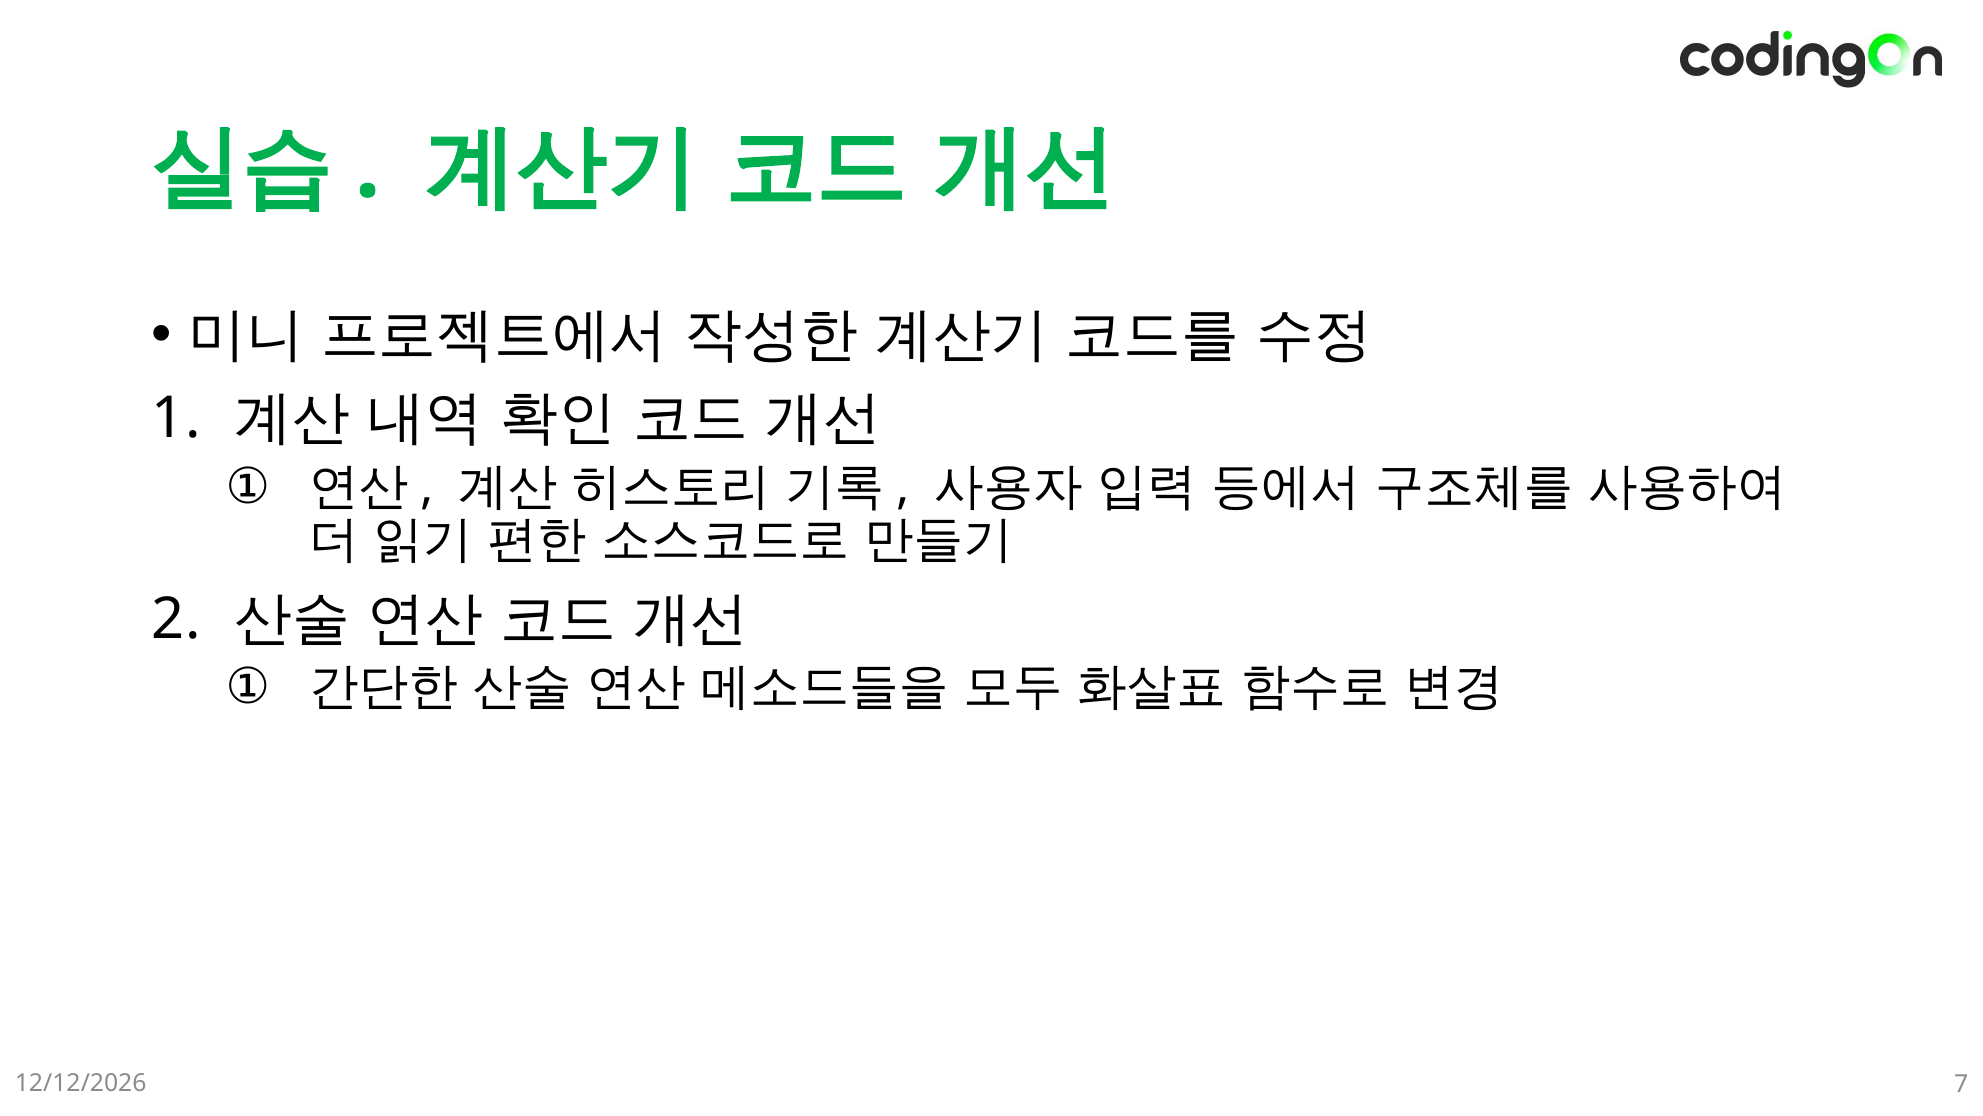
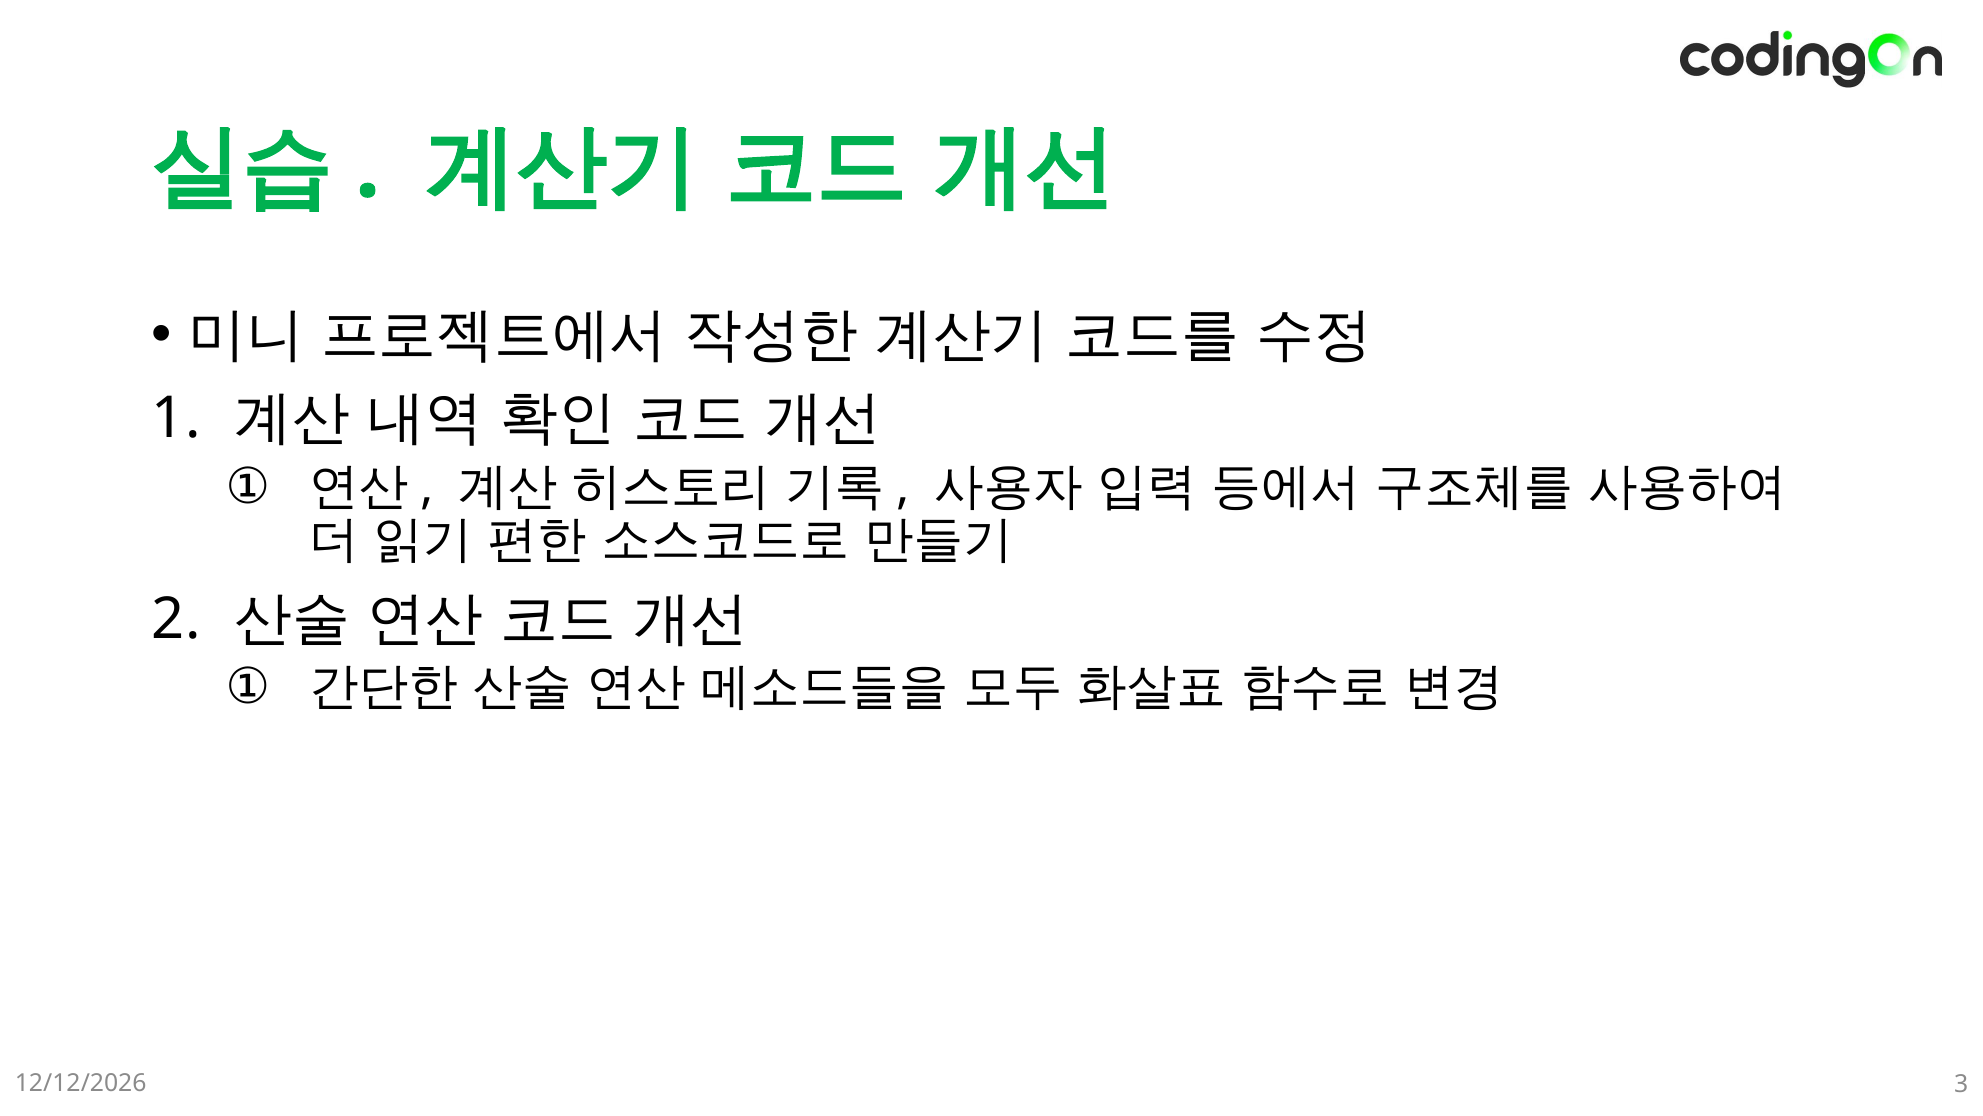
7: 7 -> 3
